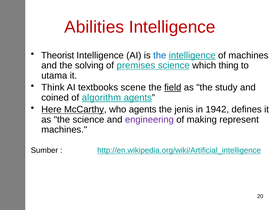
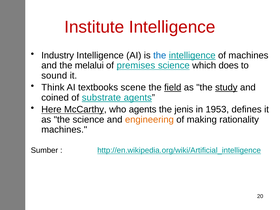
Abilities: Abilities -> Institute
Theorist: Theorist -> Industry
solving: solving -> melalui
thing: thing -> does
utama: utama -> sound
study underline: none -> present
algorithm: algorithm -> substrate
1942: 1942 -> 1953
engineering colour: purple -> orange
represent: represent -> rationality
